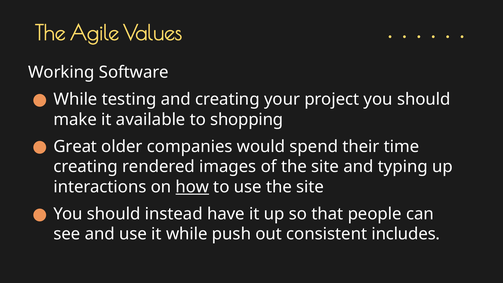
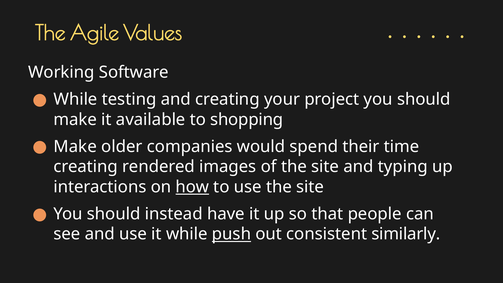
Great at (75, 147): Great -> Make
push underline: none -> present
includes: includes -> similarly
